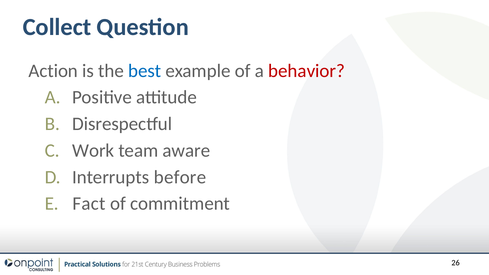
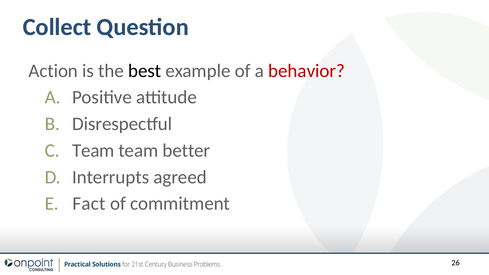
best colour: blue -> black
Work at (93, 151): Work -> Team
aware: aware -> better
before: before -> agreed
